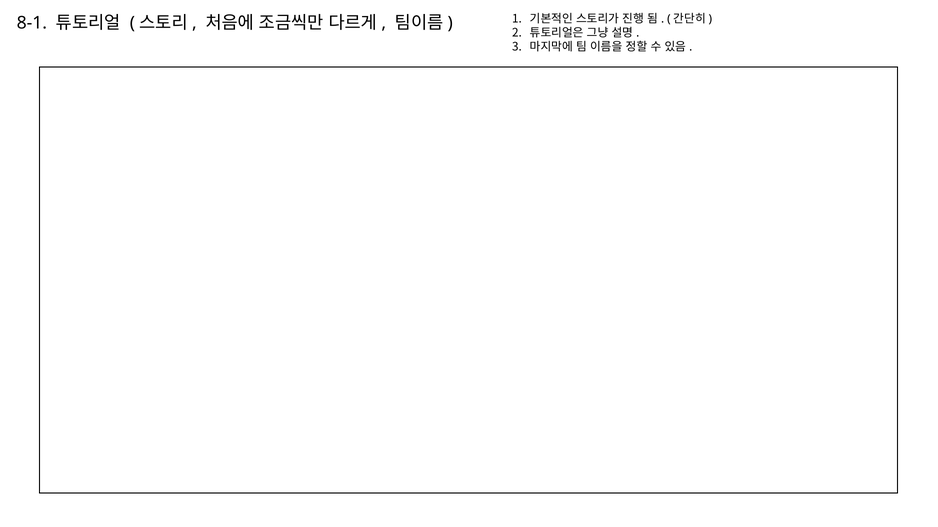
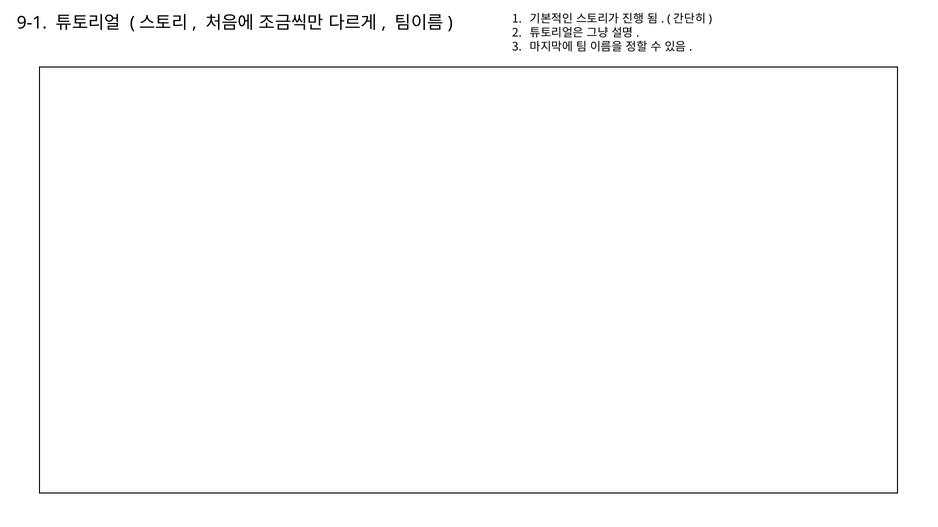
8-1: 8-1 -> 9-1
